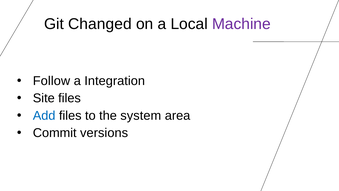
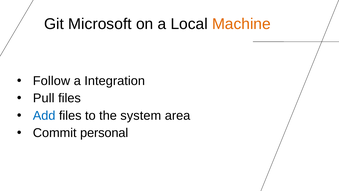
Changed: Changed -> Microsoft
Machine colour: purple -> orange
Site: Site -> Pull
versions: versions -> personal
